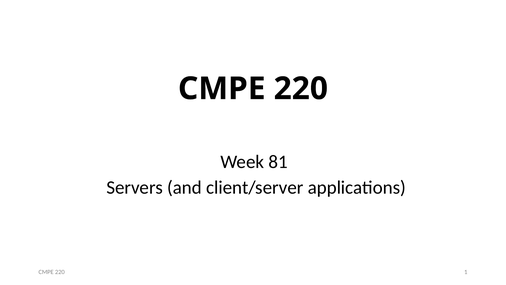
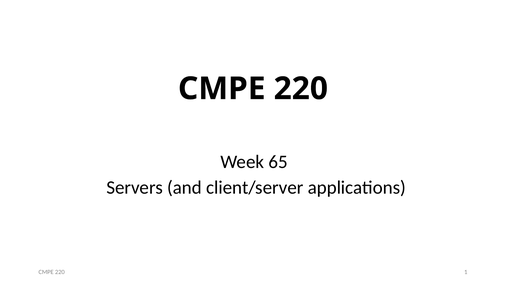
81: 81 -> 65
